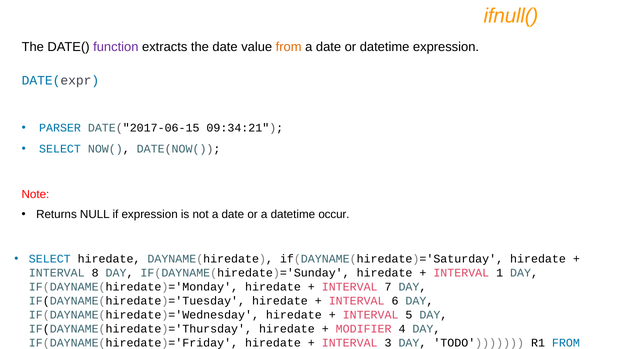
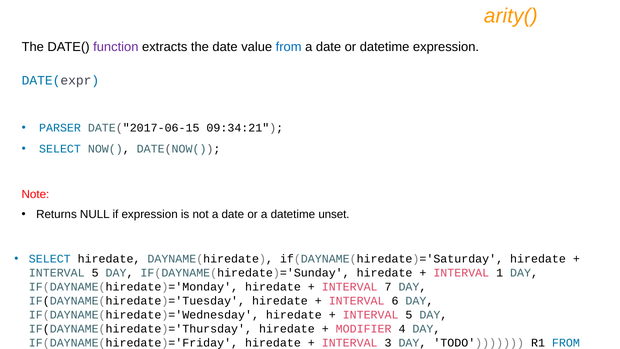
ifnull(: ifnull( -> arity(
from at (289, 47) colour: orange -> blue
occur: occur -> unset
8 at (95, 273): 8 -> 5
